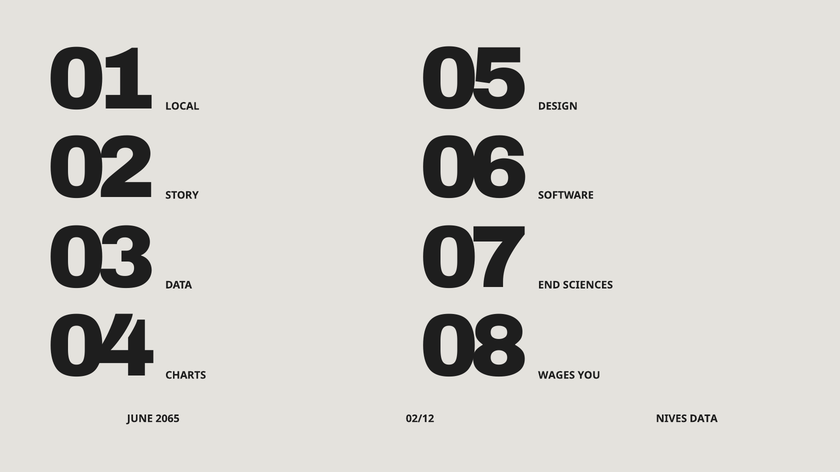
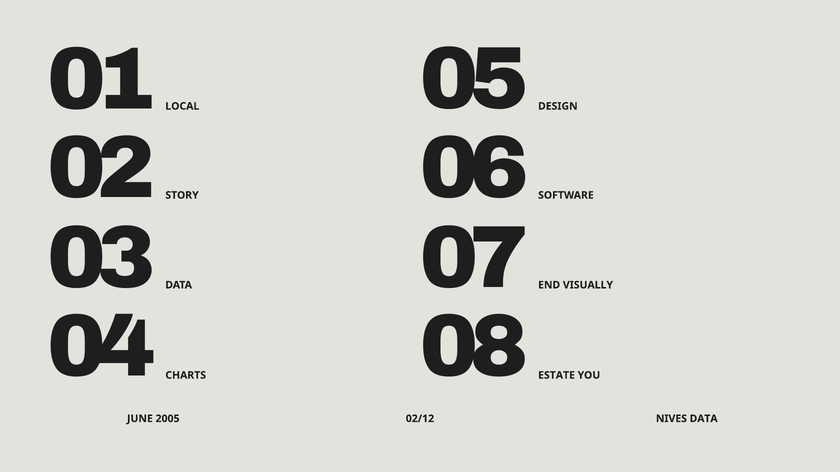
SCIENCES: SCIENCES -> VISUALLY
WAGES: WAGES -> ESTATE
2065: 2065 -> 2005
